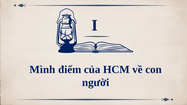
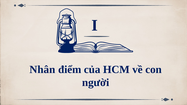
Mình: Mình -> Nhân
